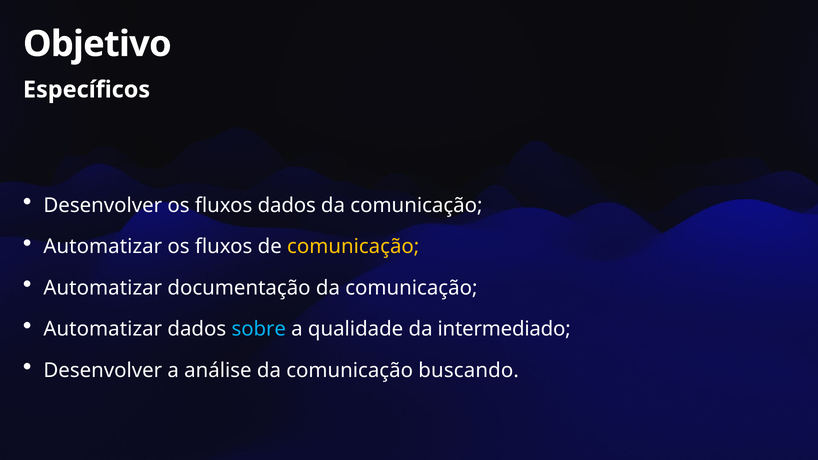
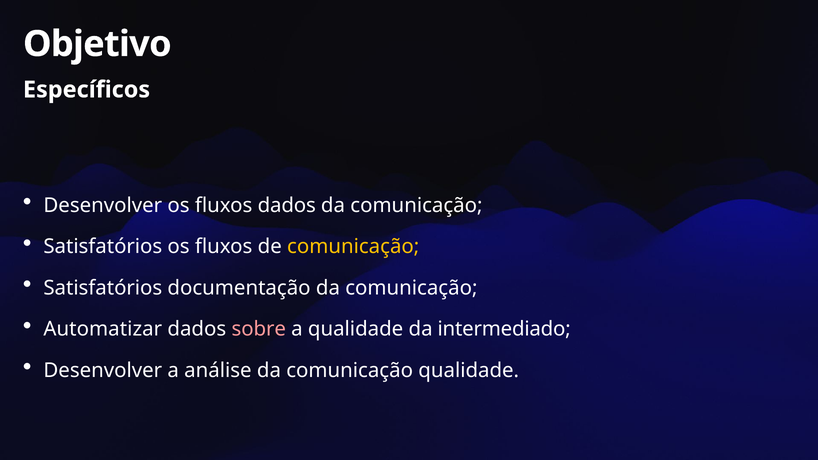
Automatizar at (103, 247): Automatizar -> Satisfatórios
Automatizar at (103, 288): Automatizar -> Satisfatórios
sobre colour: light blue -> pink
comunicação buscando: buscando -> qualidade
